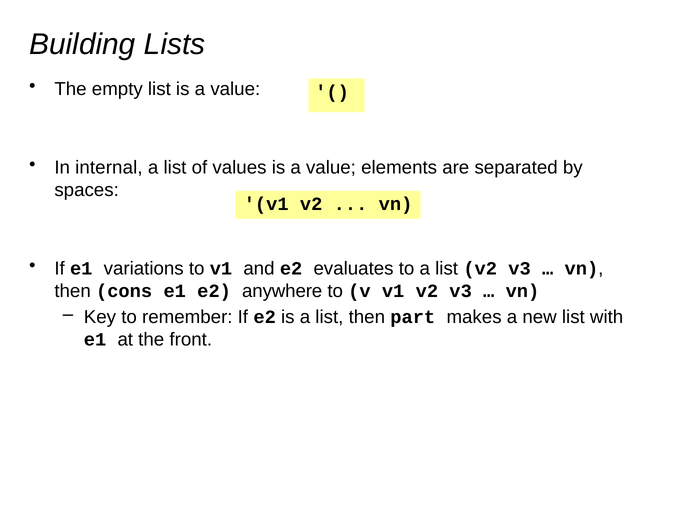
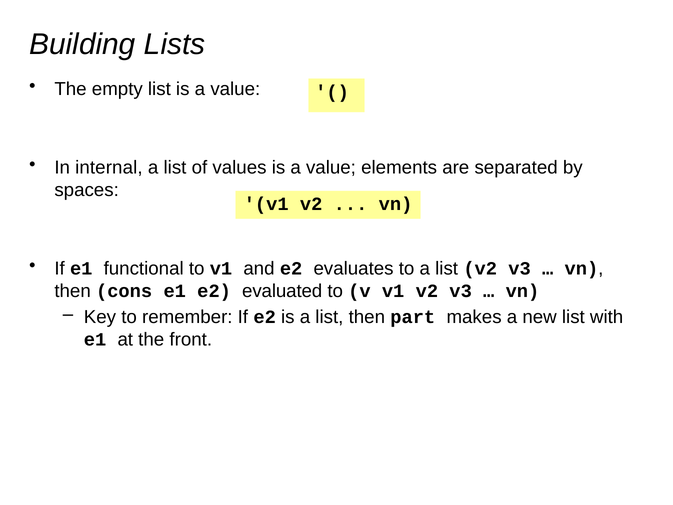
variations: variations -> functional
anywhere: anywhere -> evaluated
